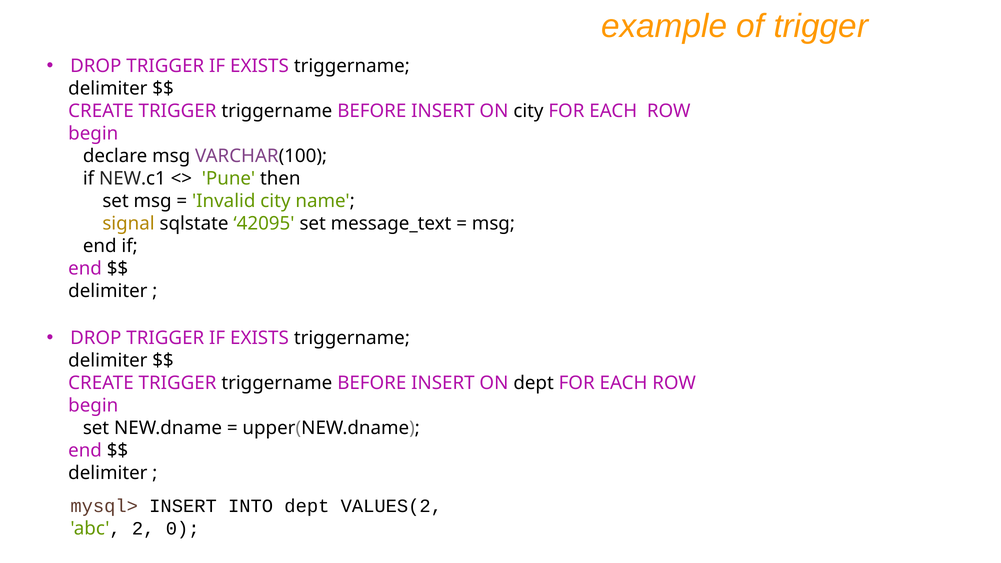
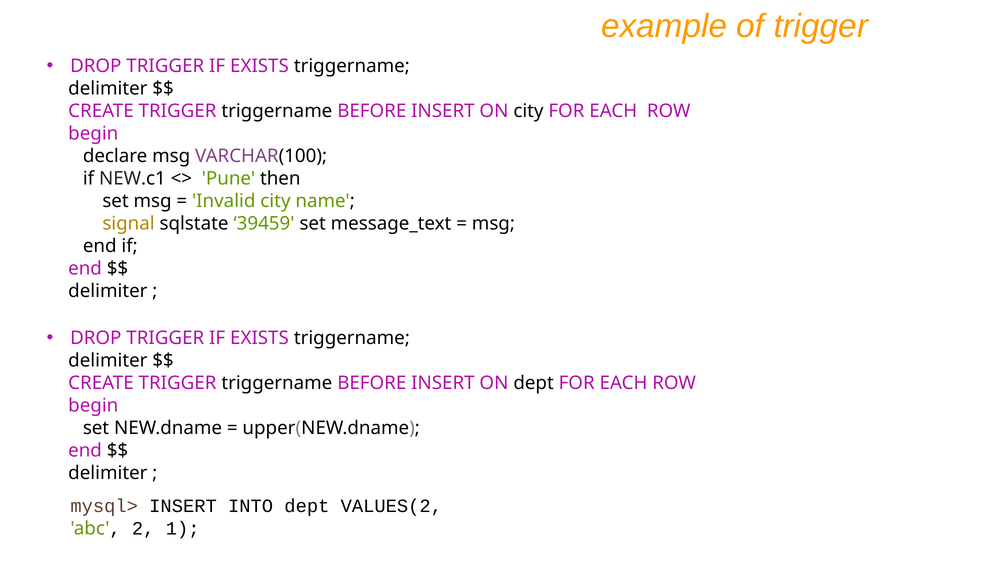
42095: 42095 -> 39459
0: 0 -> 1
